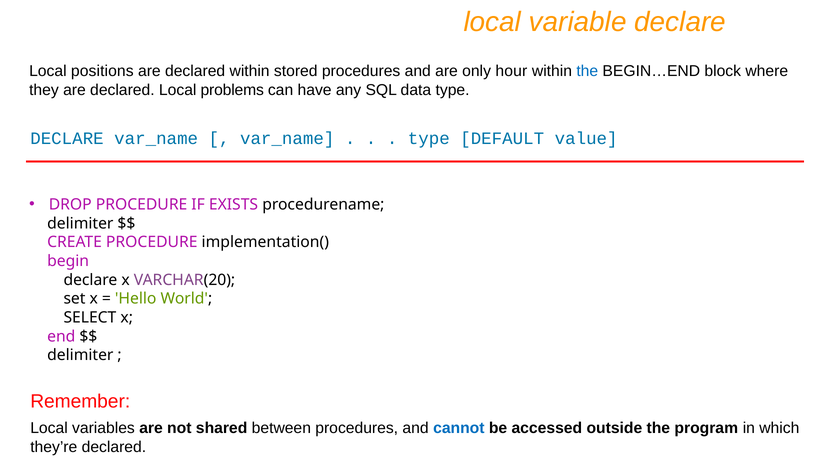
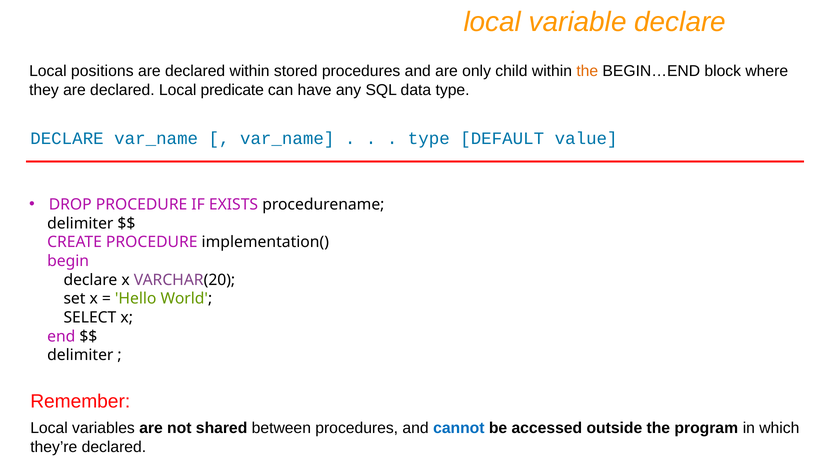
hour: hour -> child
the at (587, 71) colour: blue -> orange
problems: problems -> predicate
